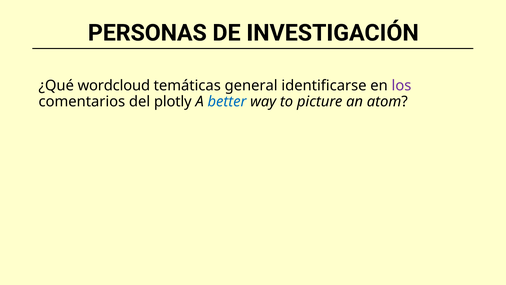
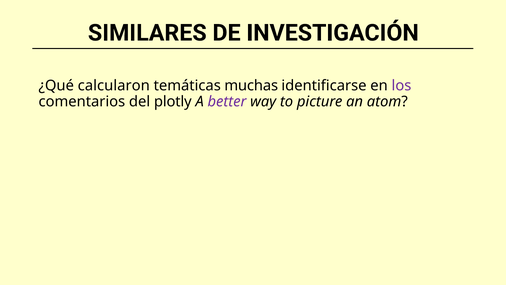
PERSONAS: PERSONAS -> SIMILARES
wordcloud: wordcloud -> calcularon
general: general -> muchas
better colour: blue -> purple
